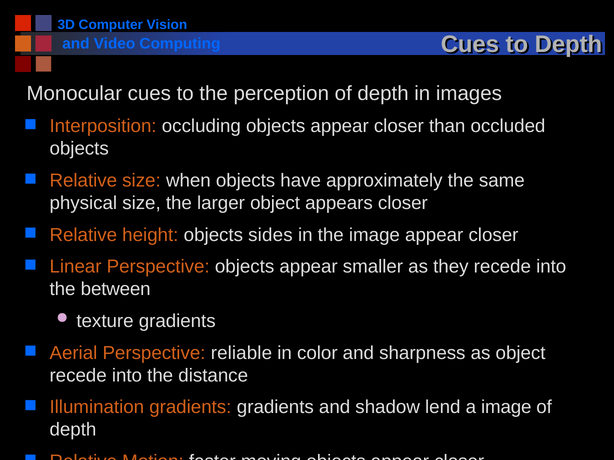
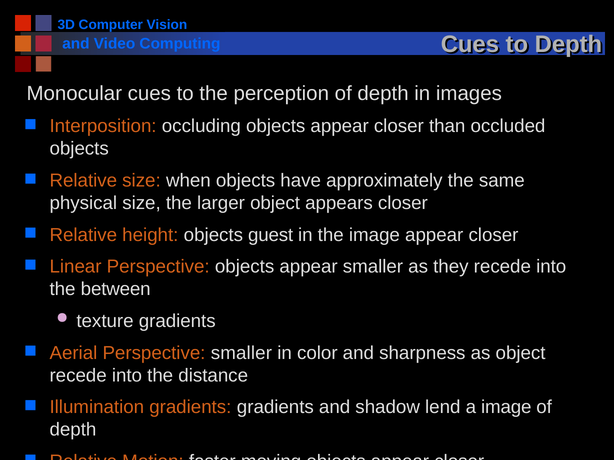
sides: sides -> guest
Perspective reliable: reliable -> smaller
